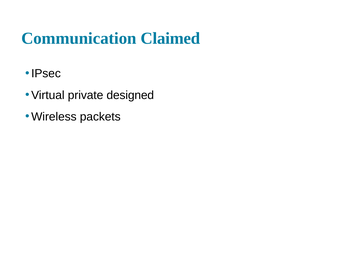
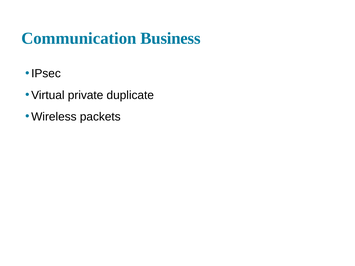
Claimed: Claimed -> Business
designed: designed -> duplicate
